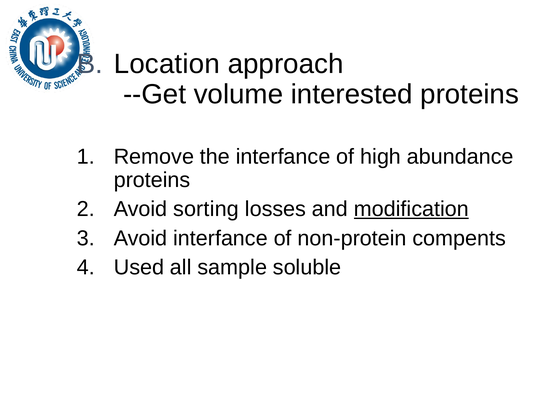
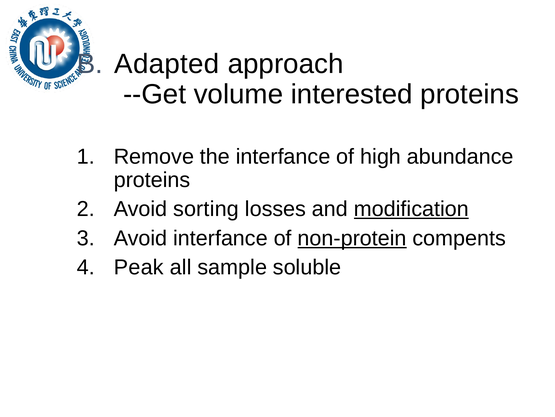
Location: Location -> Adapted
non-protein underline: none -> present
Used: Used -> Peak
